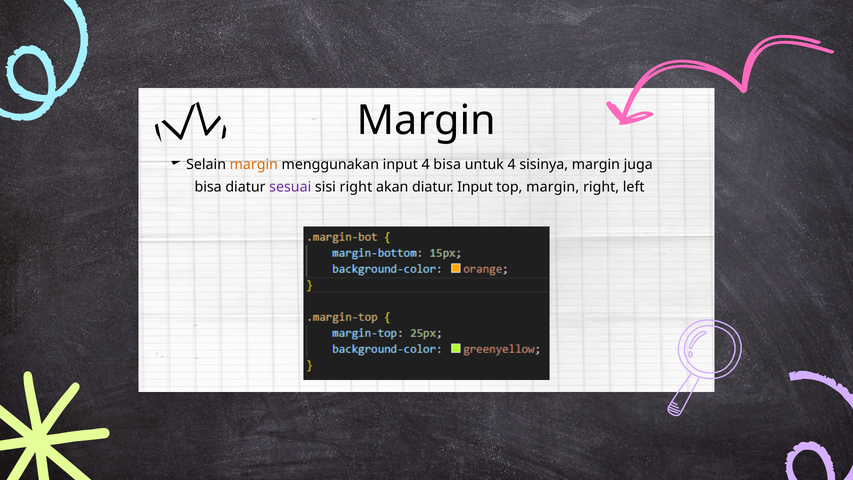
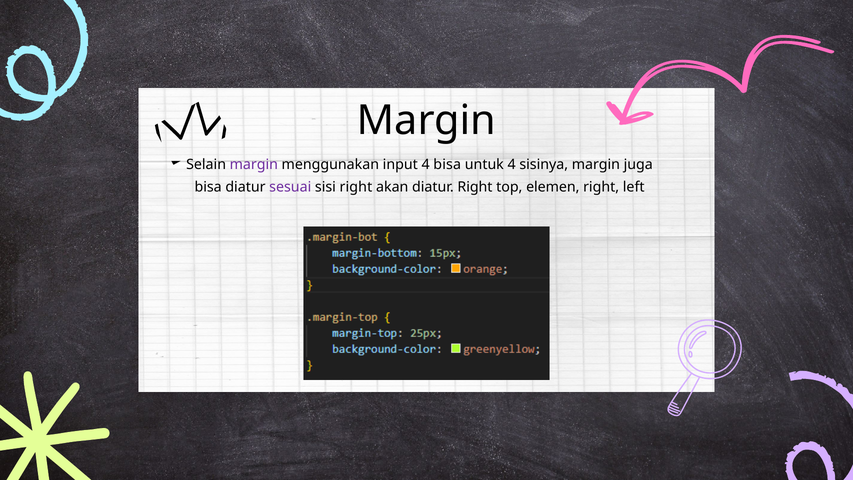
margin at (254, 164) colour: orange -> purple
diatur Input: Input -> Right
top margin: margin -> elemen
